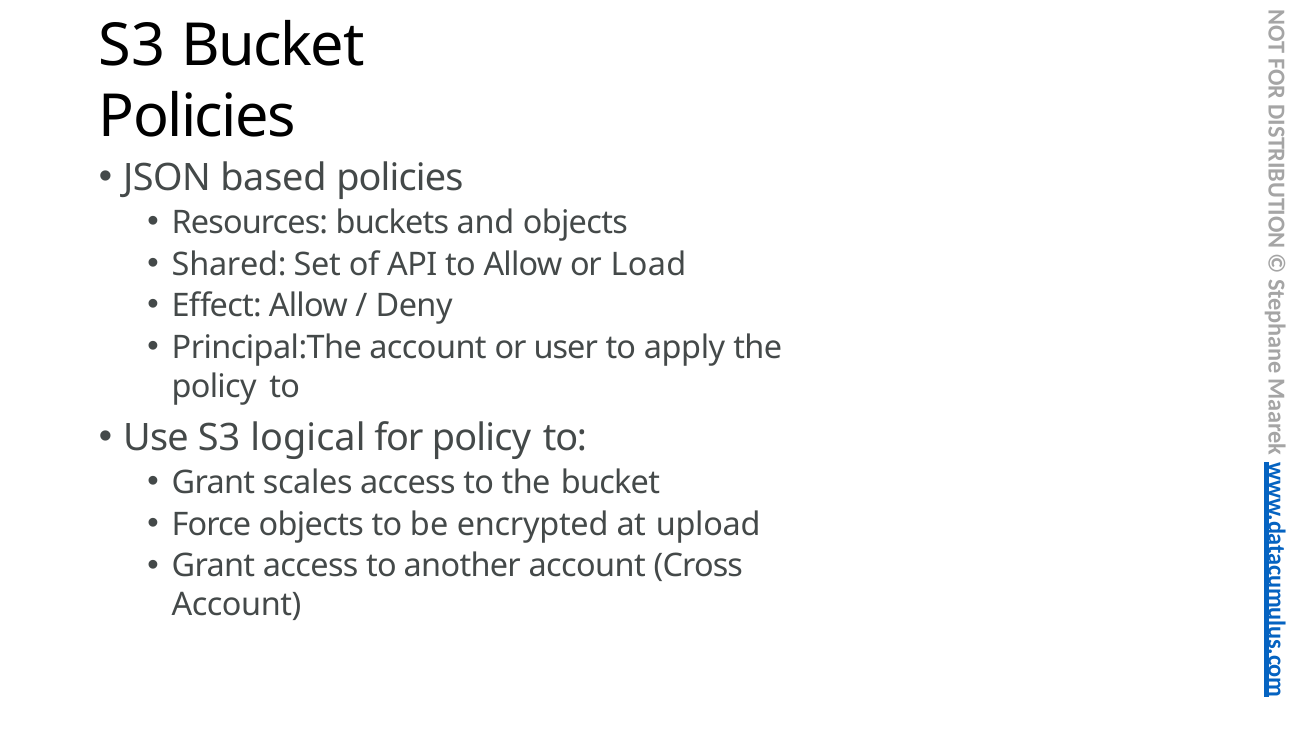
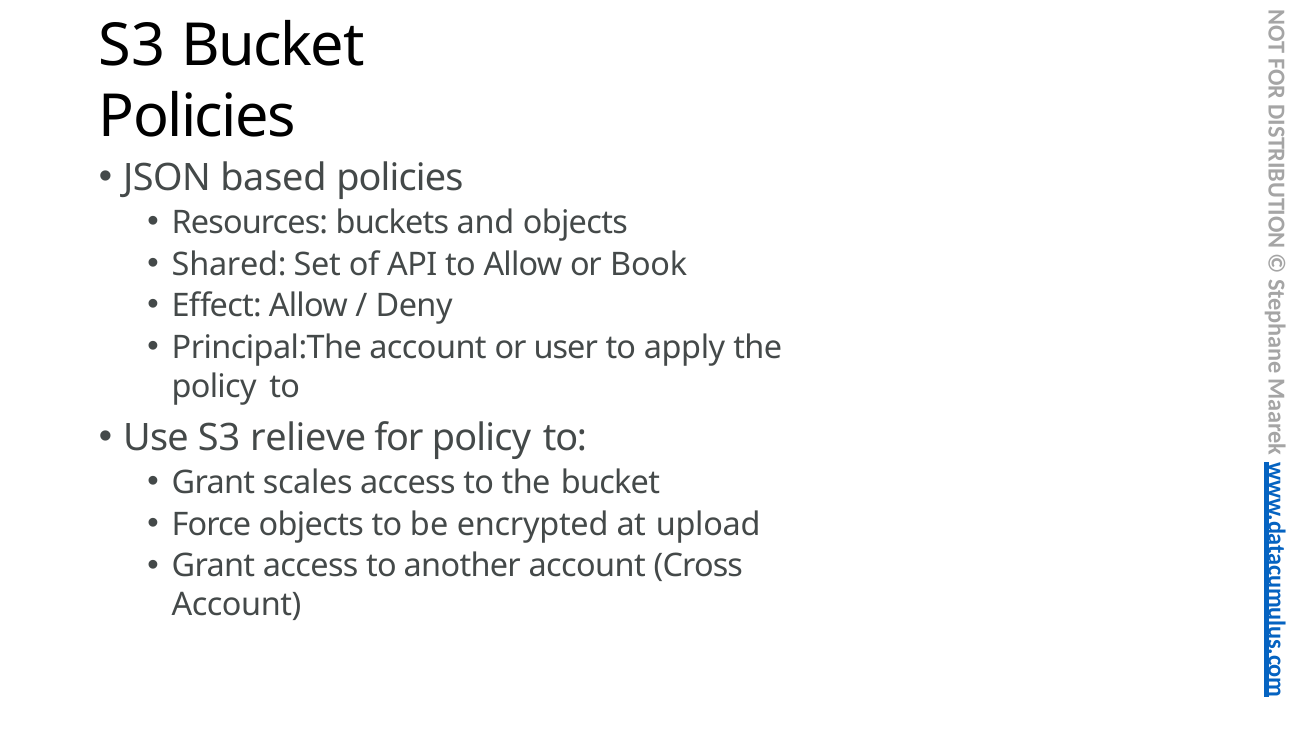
Load: Load -> Book
logical: logical -> relieve
